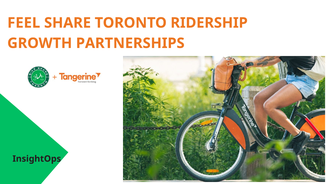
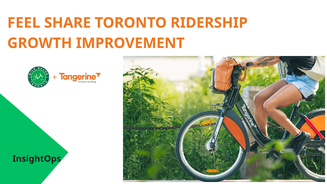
PARTNERSHIPS: PARTNERSHIPS -> IMPROVEMENT
